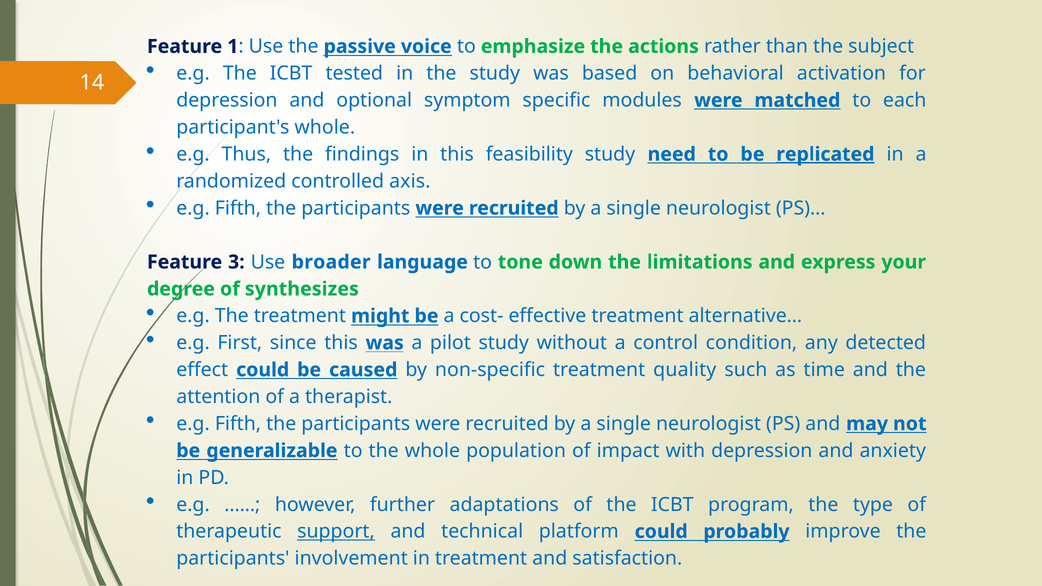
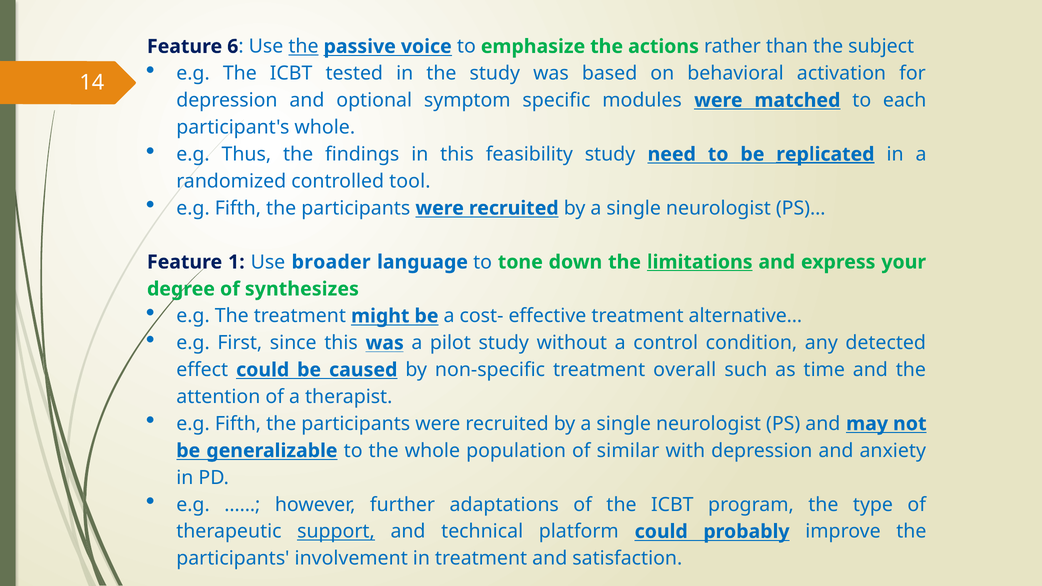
1: 1 -> 6
the at (303, 47) underline: none -> present
axis: axis -> tool
3: 3 -> 1
limitations underline: none -> present
quality: quality -> overall
impact: impact -> similar
